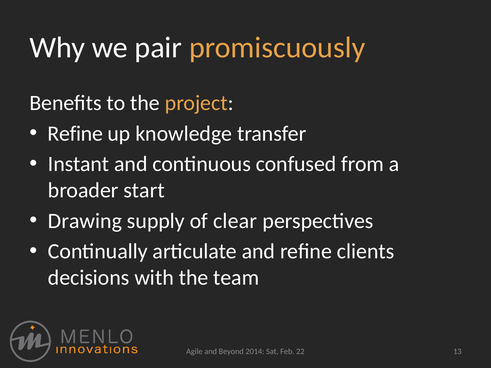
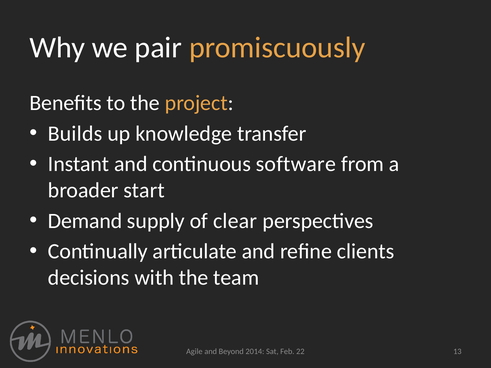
Refine at (75, 134): Refine -> Builds
confused: confused -> software
Drawing: Drawing -> Demand
